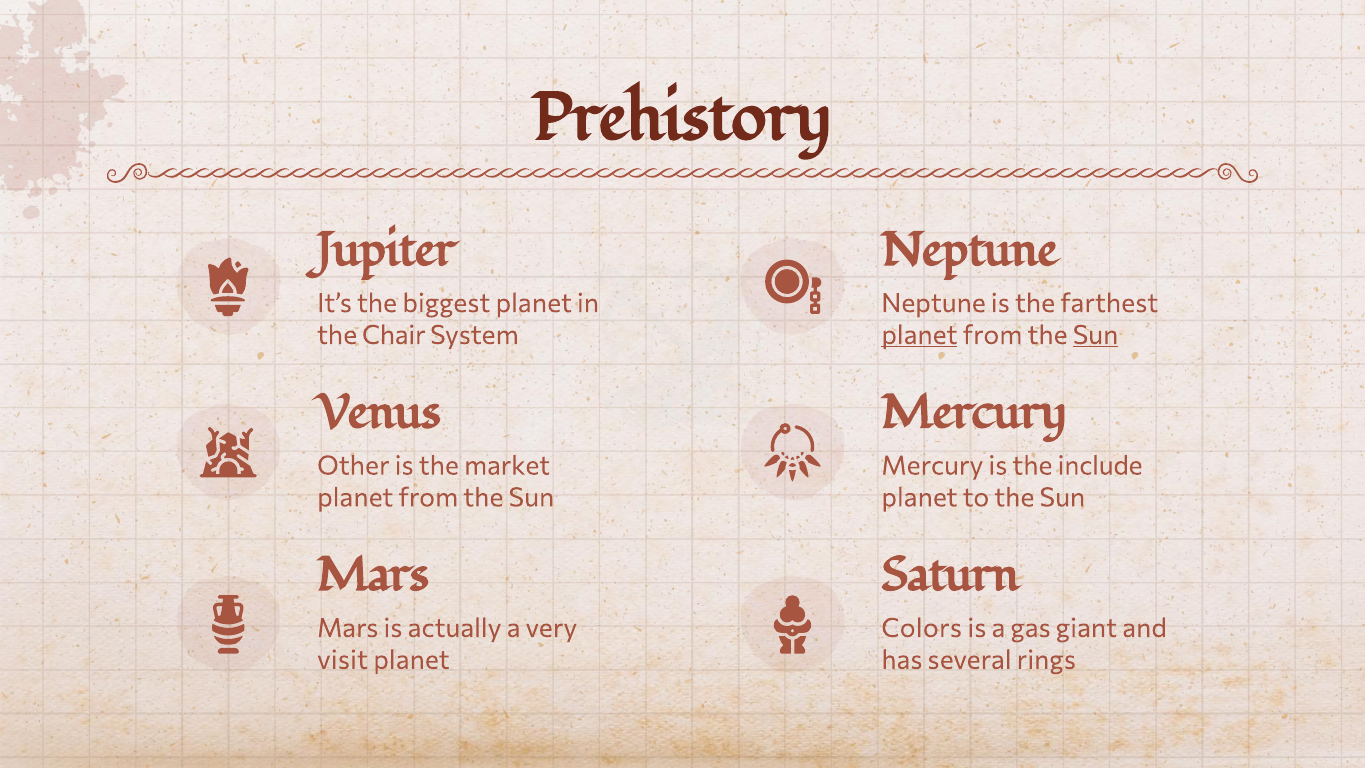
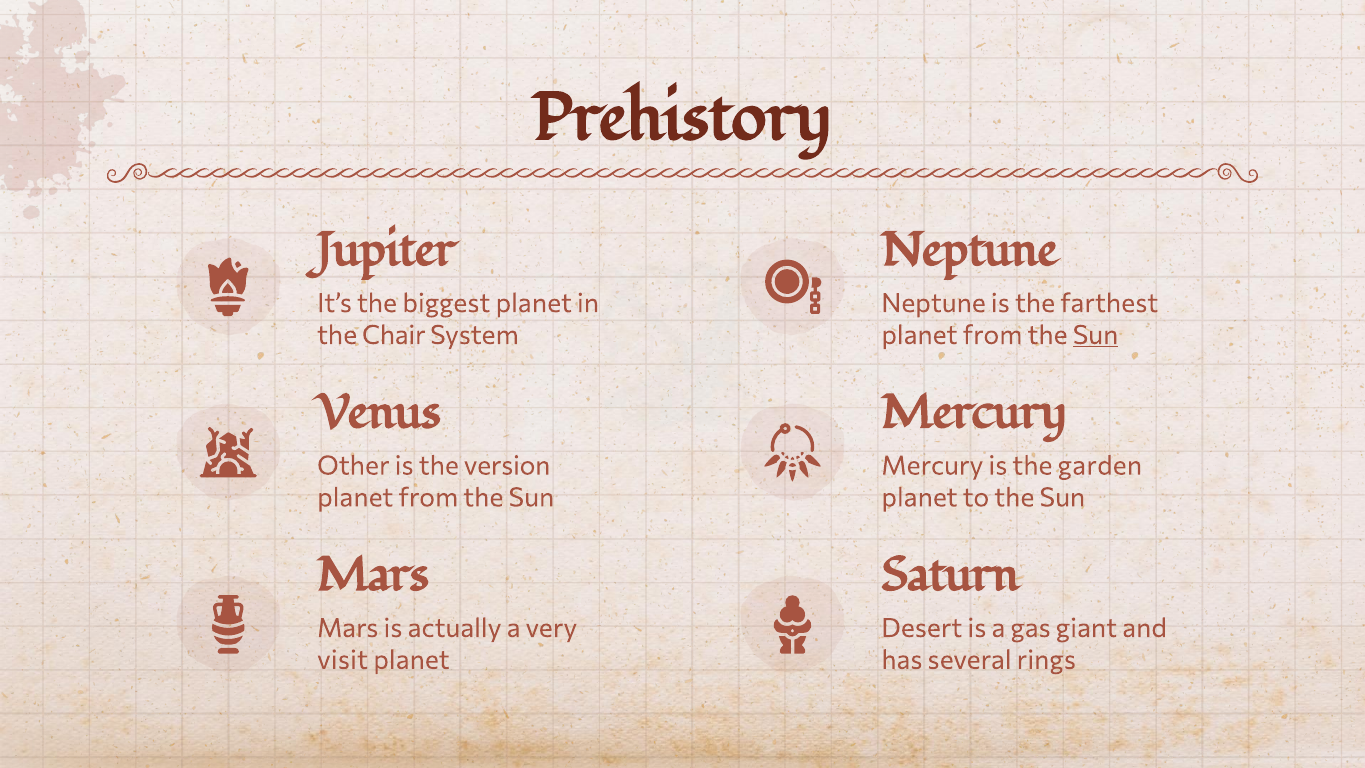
planet at (919, 335) underline: present -> none
market: market -> version
include: include -> garden
Colors: Colors -> Desert
